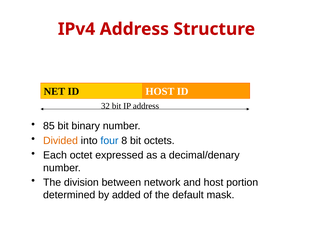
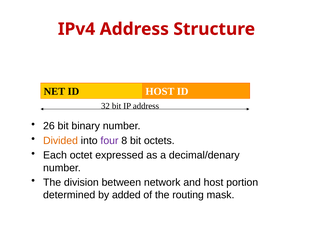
85: 85 -> 26
four colour: blue -> purple
default: default -> routing
